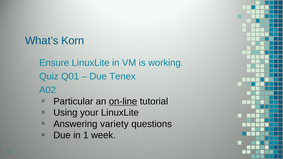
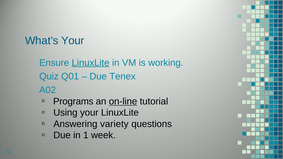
What’s Korn: Korn -> Your
LinuxLite at (91, 63) underline: none -> present
Particular: Particular -> Programs
